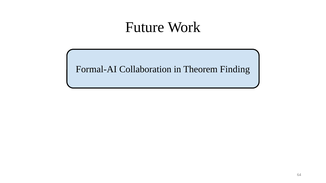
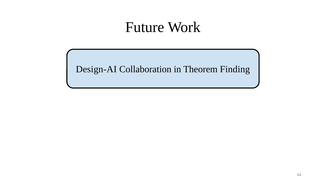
Formal-AI: Formal-AI -> Design-AI
